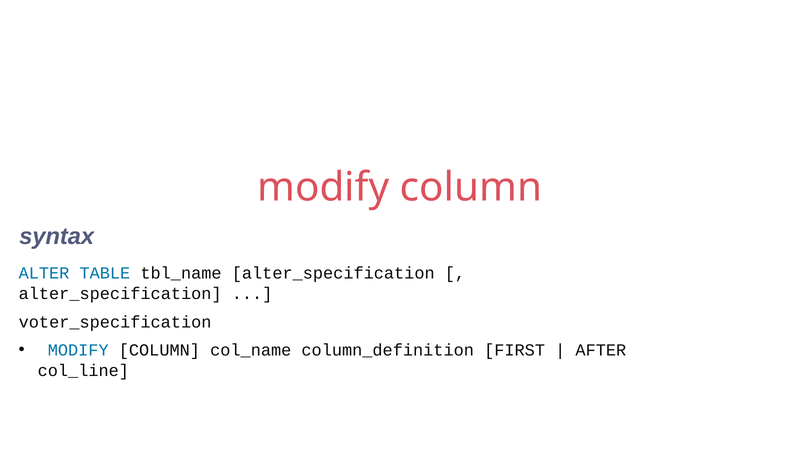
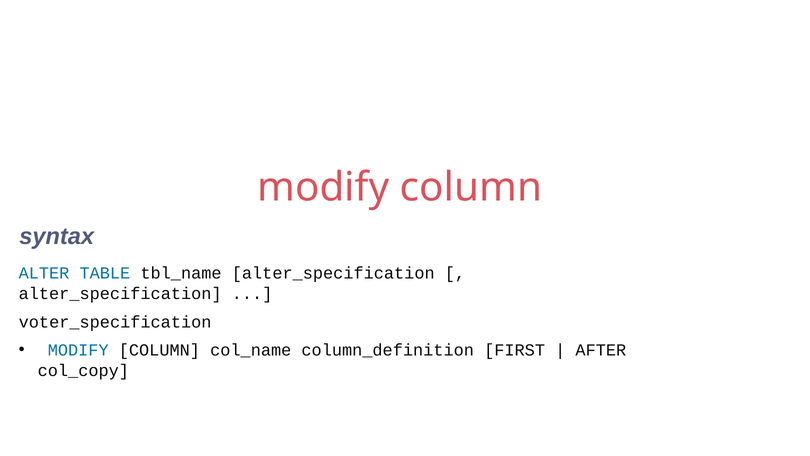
col_line: col_line -> col_copy
